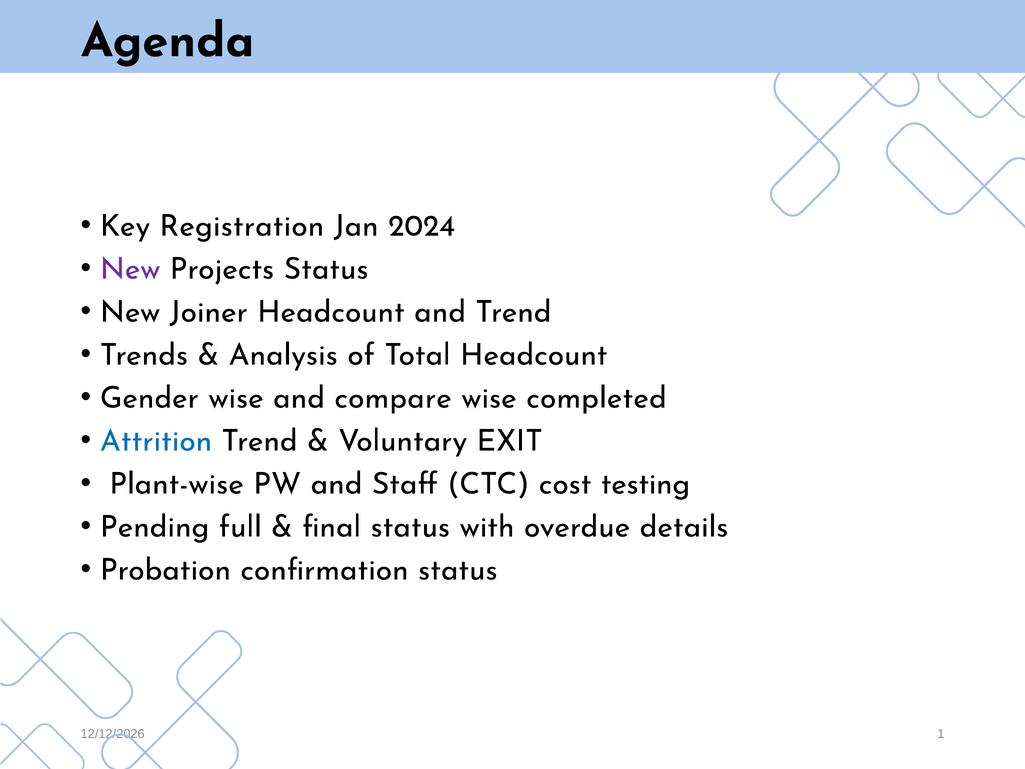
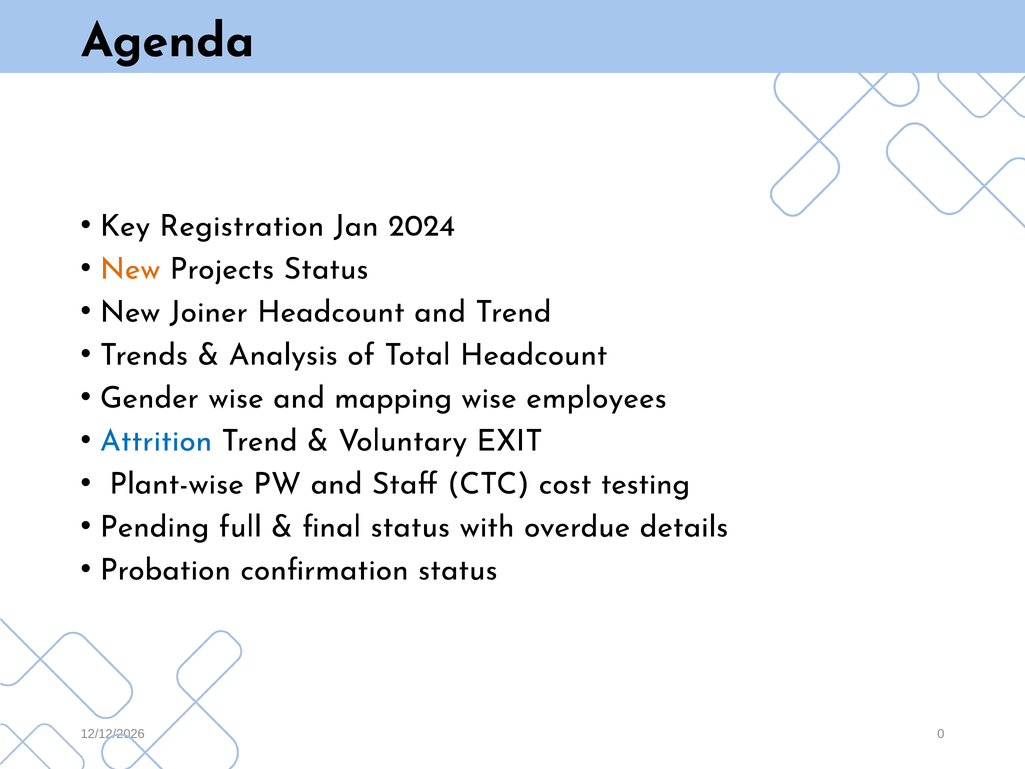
New at (130, 269) colour: purple -> orange
compare: compare -> mapping
completed: completed -> employees
1: 1 -> 0
